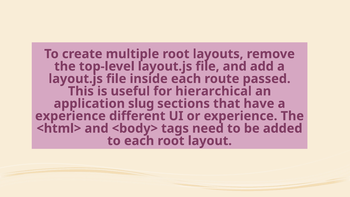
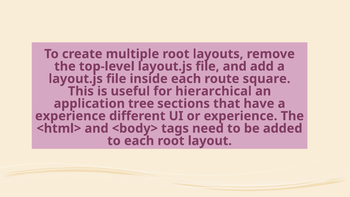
passed: passed -> square
slug: slug -> tree
